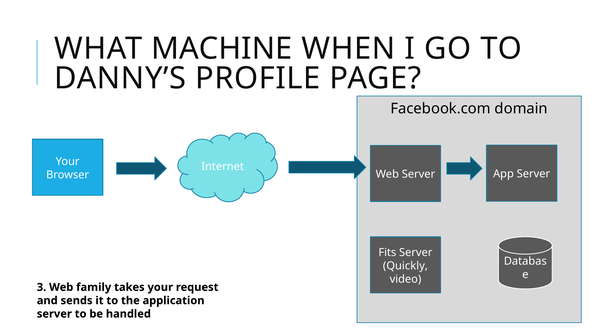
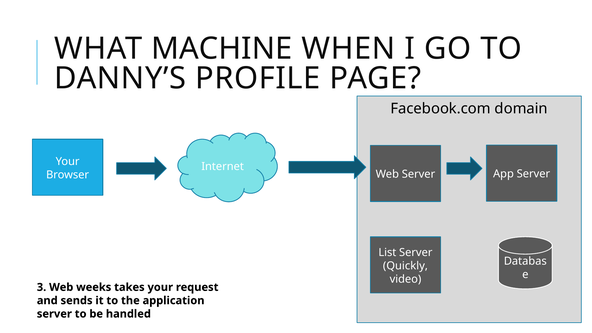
Fits: Fits -> List
family: family -> weeks
